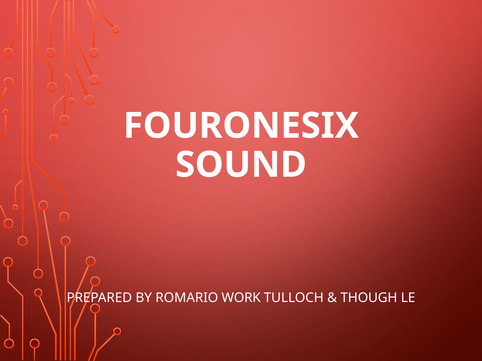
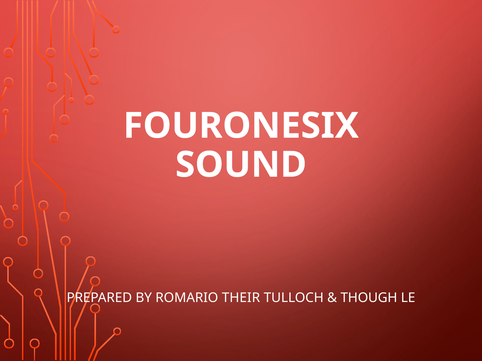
WORK: WORK -> THEIR
